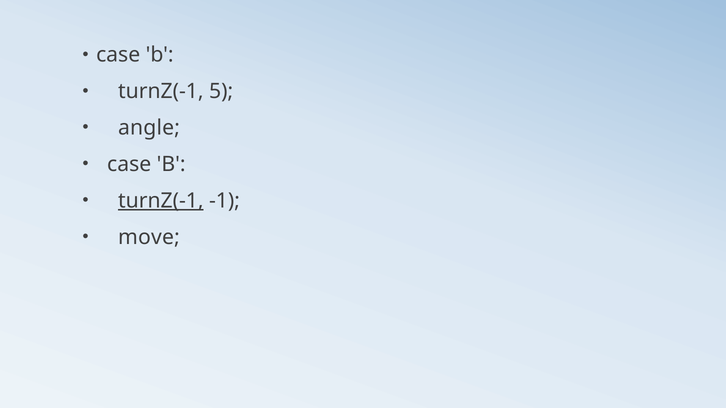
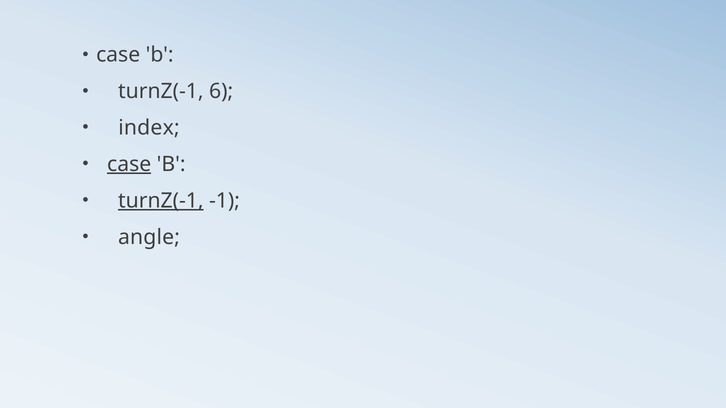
5: 5 -> 6
angle: angle -> index
case at (129, 164) underline: none -> present
move: move -> angle
